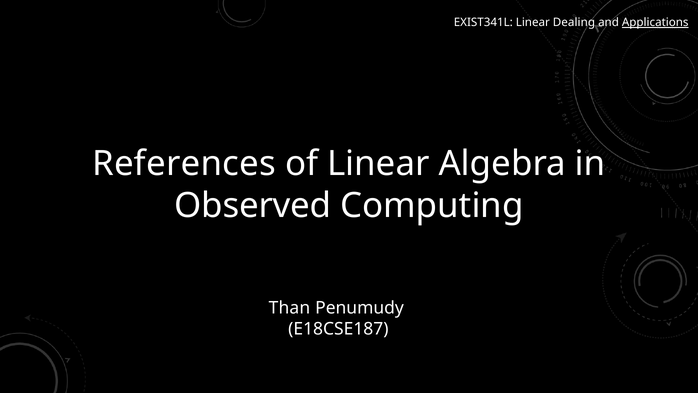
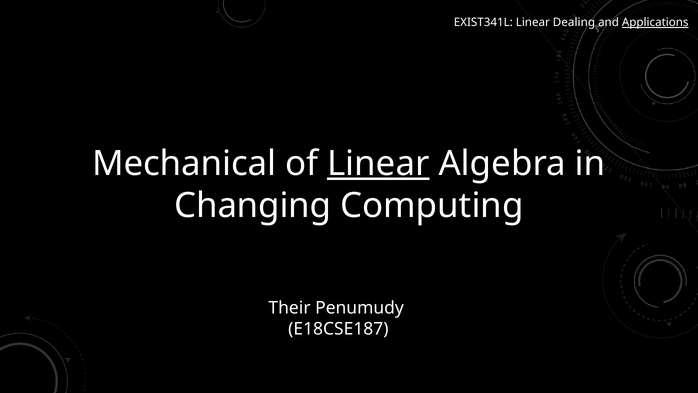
References: References -> Mechanical
Linear at (378, 164) underline: none -> present
Observed: Observed -> Changing
Than: Than -> Their
